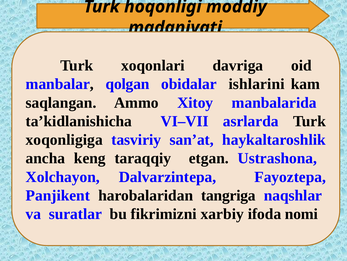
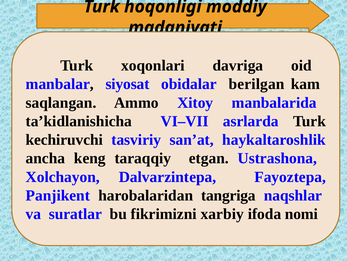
qolgan: qolgan -> siyosat
ishlarini: ishlarini -> berilgan
xoqonligiga: xoqonligiga -> kеchiruvchi
